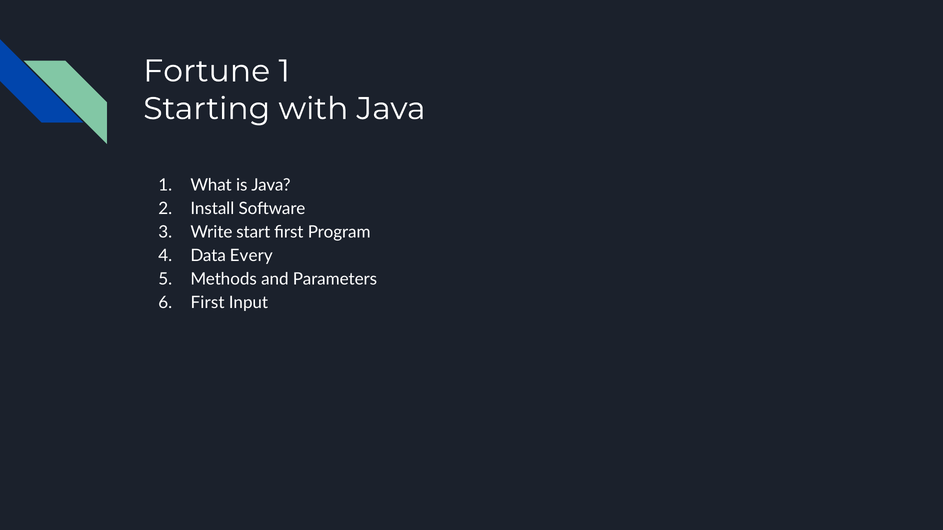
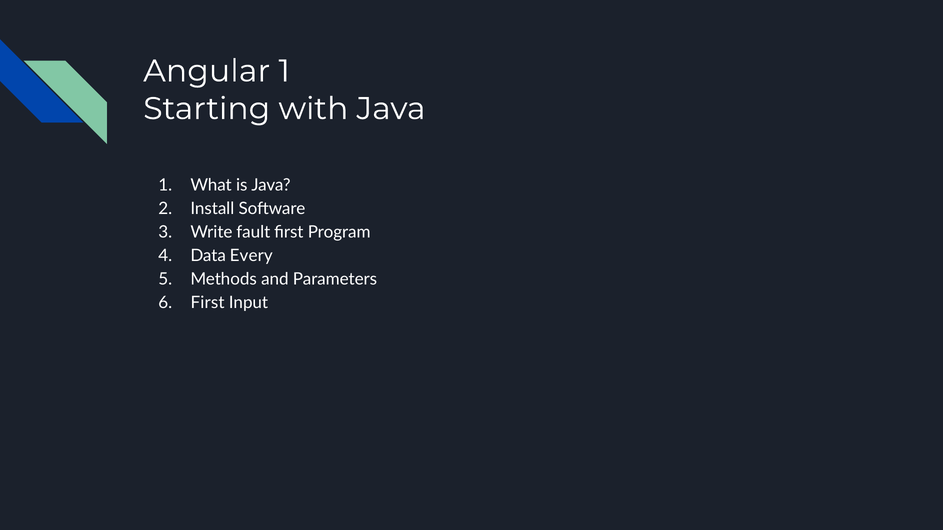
Fortune: Fortune -> Angular
start: start -> fault
